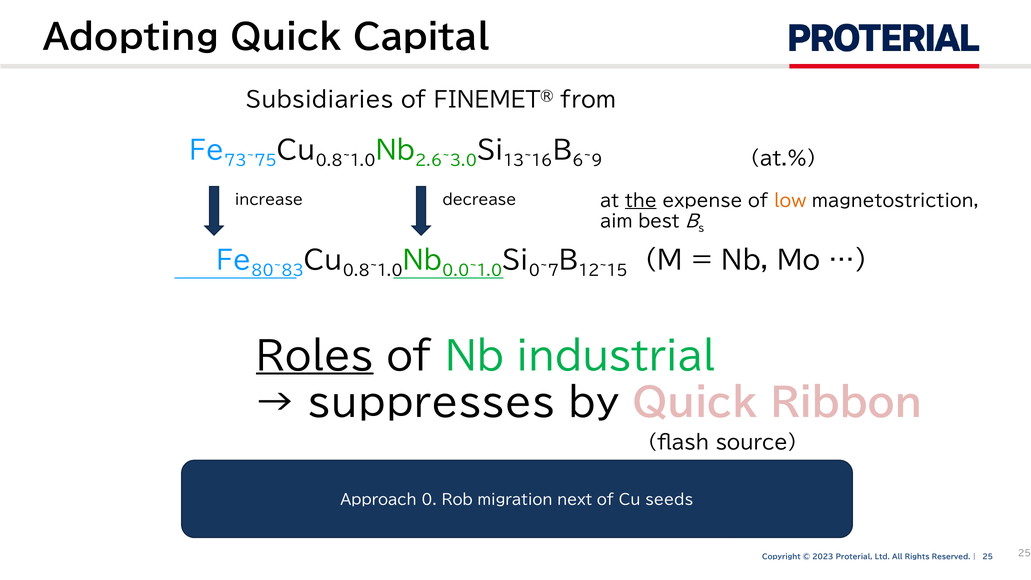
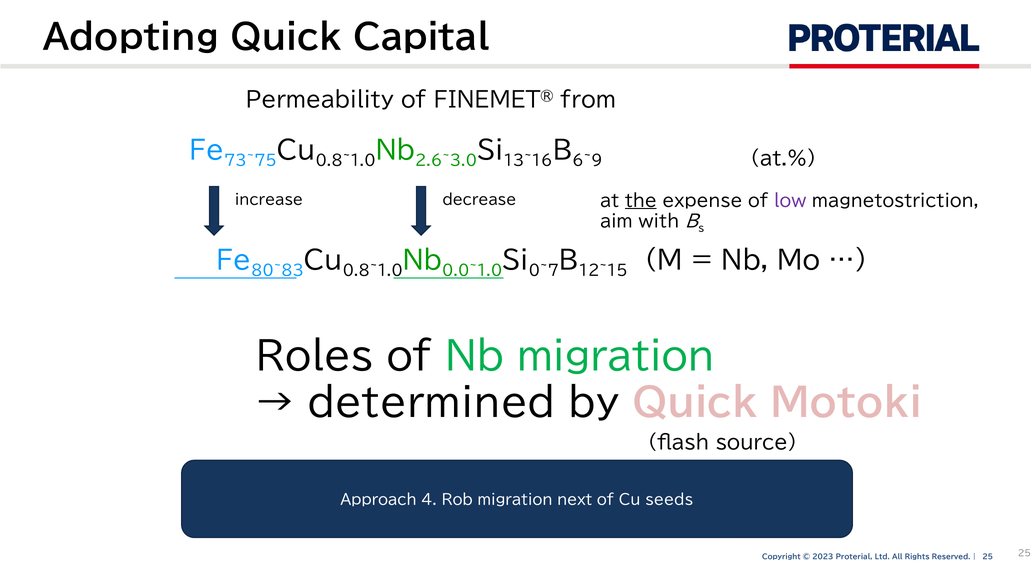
Subsidiaries: Subsidiaries -> Permeability
low colour: orange -> purple
best: best -> with
Roles underline: present -> none
Nb industrial: industrial -> migration
suppresses: suppresses -> determined
Ribbon: Ribbon -> Motoki
0: 0 -> 4
